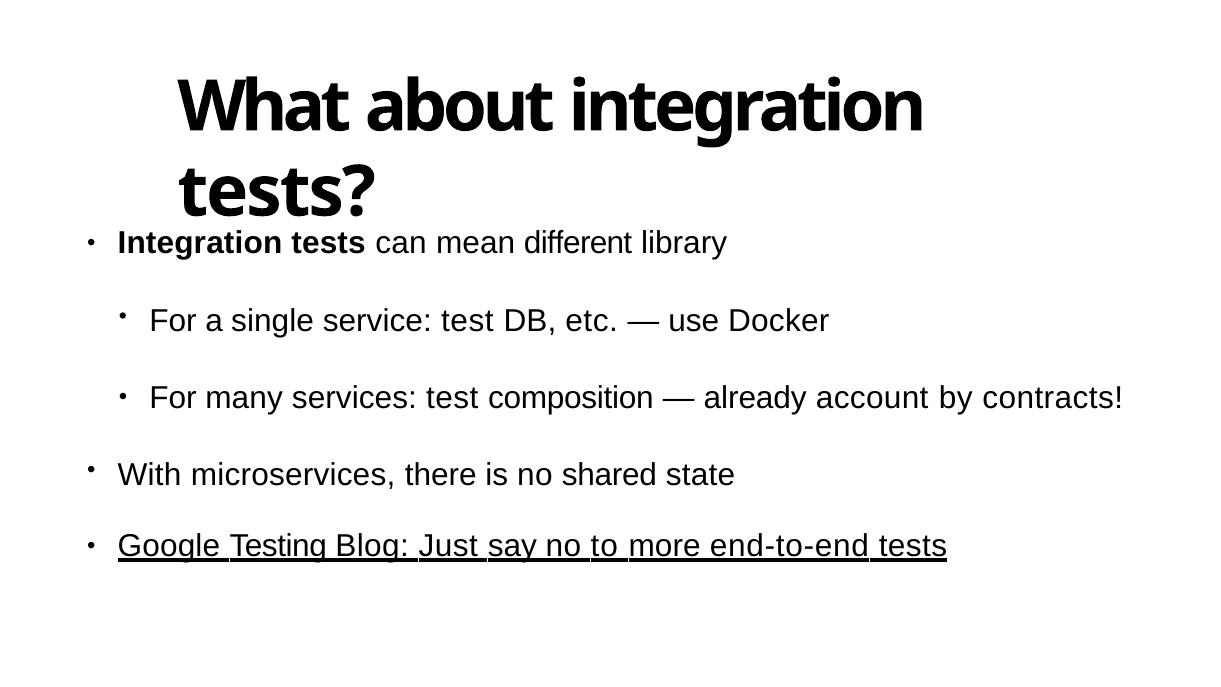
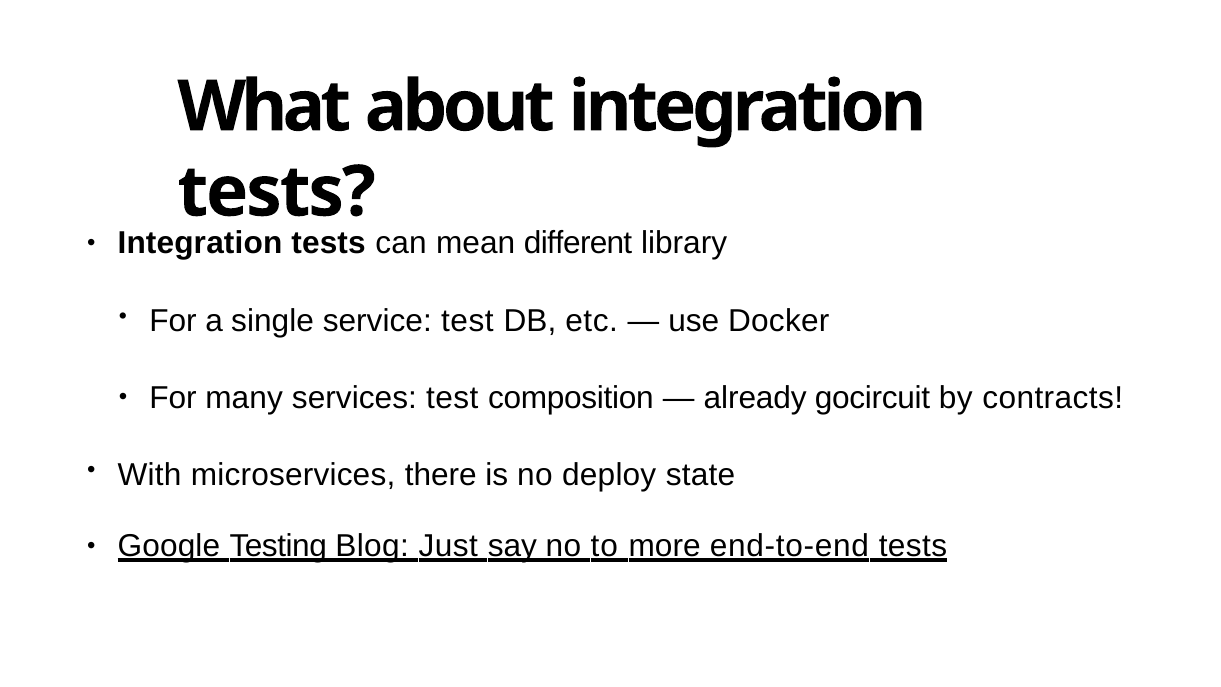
account: account -> gocircuit
shared: shared -> deploy
